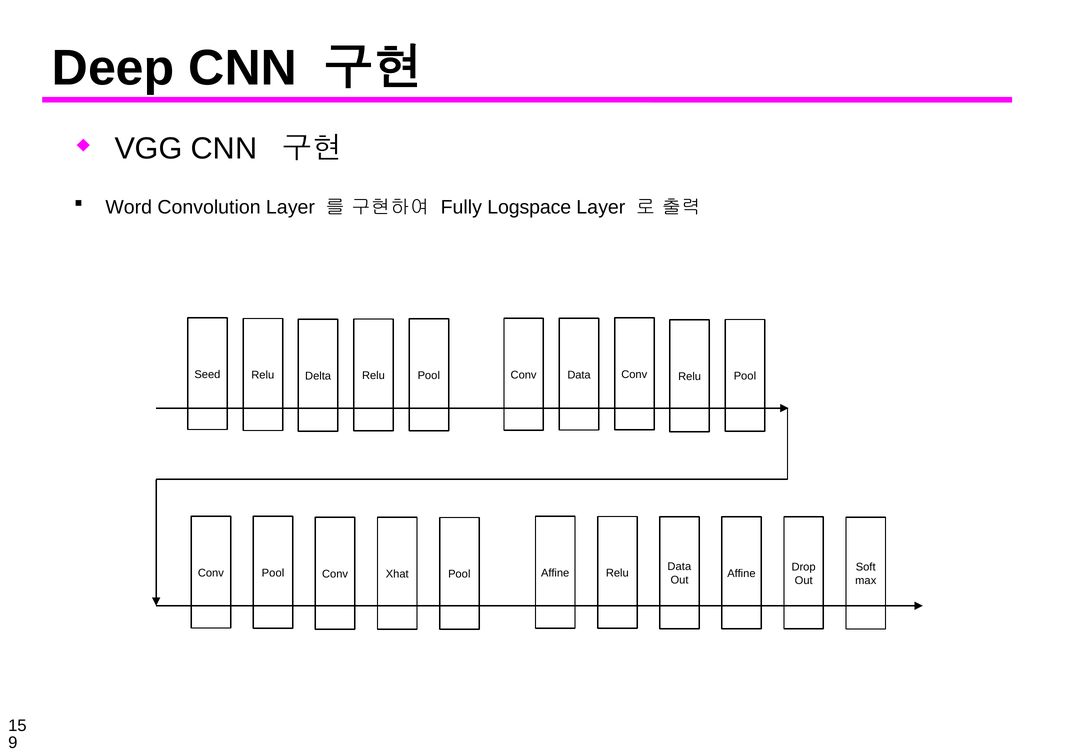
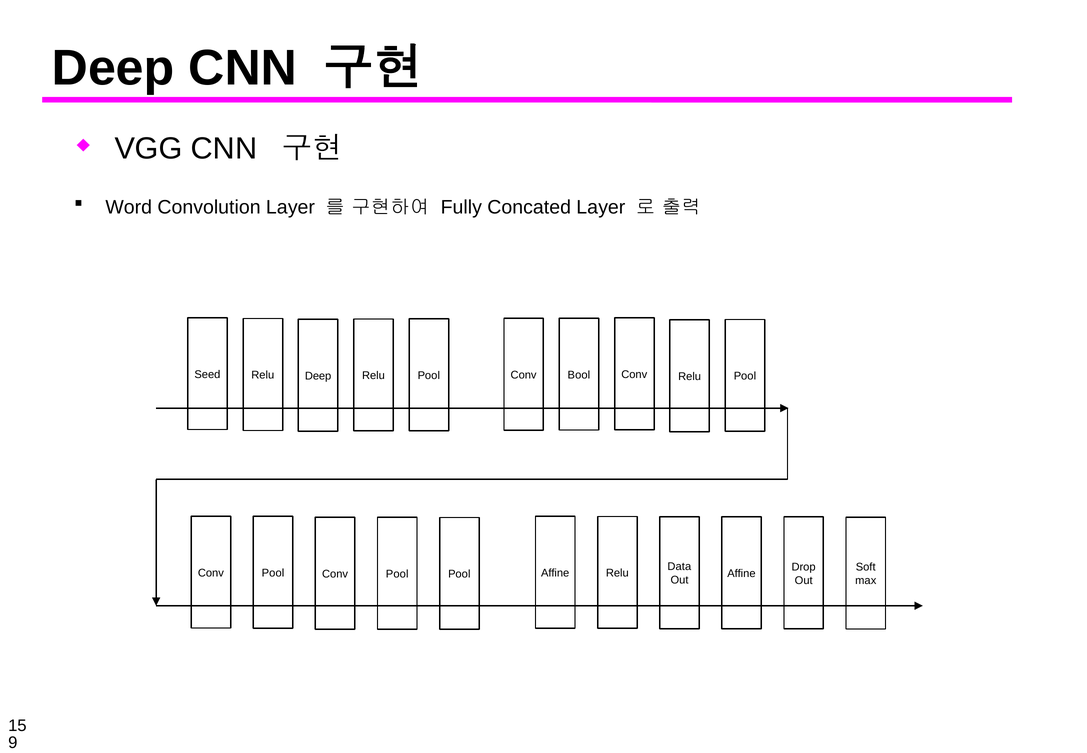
Logspace: Logspace -> Concated
Relu Delta: Delta -> Deep
Conv Data: Data -> Bool
Xhat at (397, 574): Xhat -> Pool
